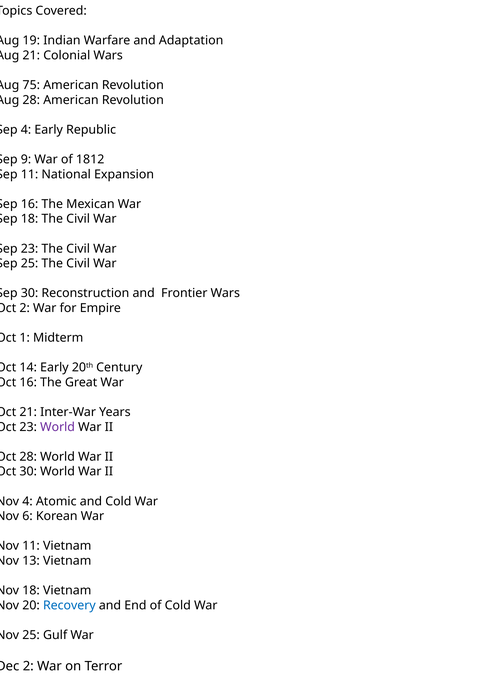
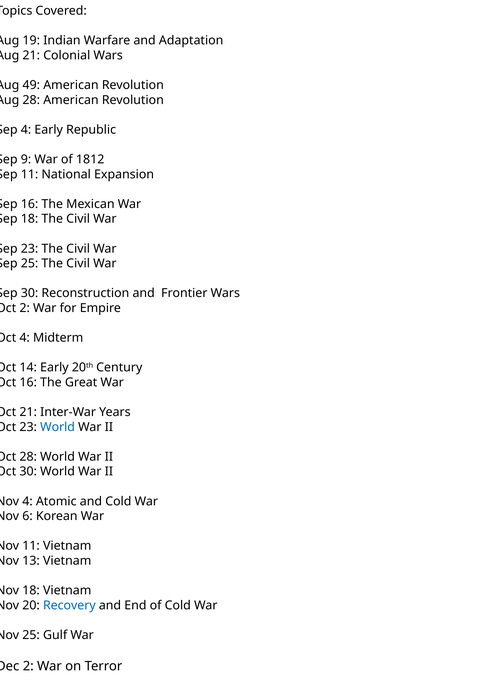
75: 75 -> 49
1 at (25, 338): 1 -> 4
World at (58, 427) colour: purple -> blue
